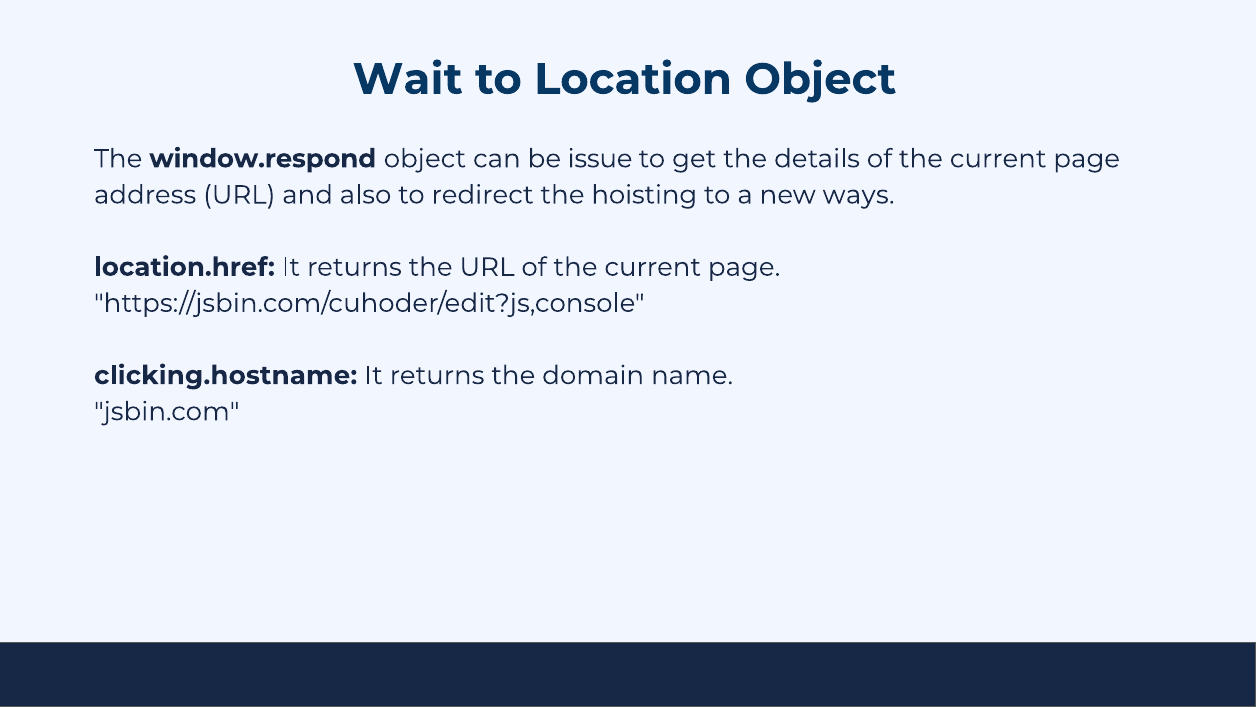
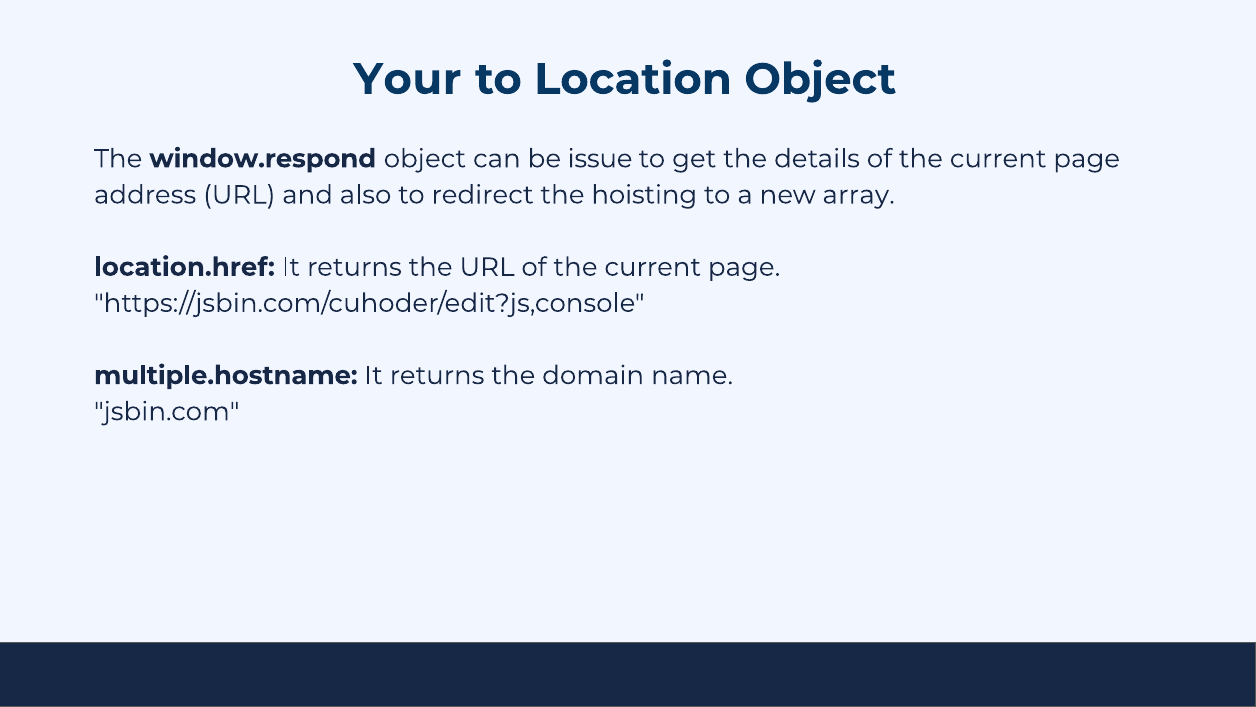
Wait: Wait -> Your
ways: ways -> array
clicking.hostname: clicking.hostname -> multiple.hostname
